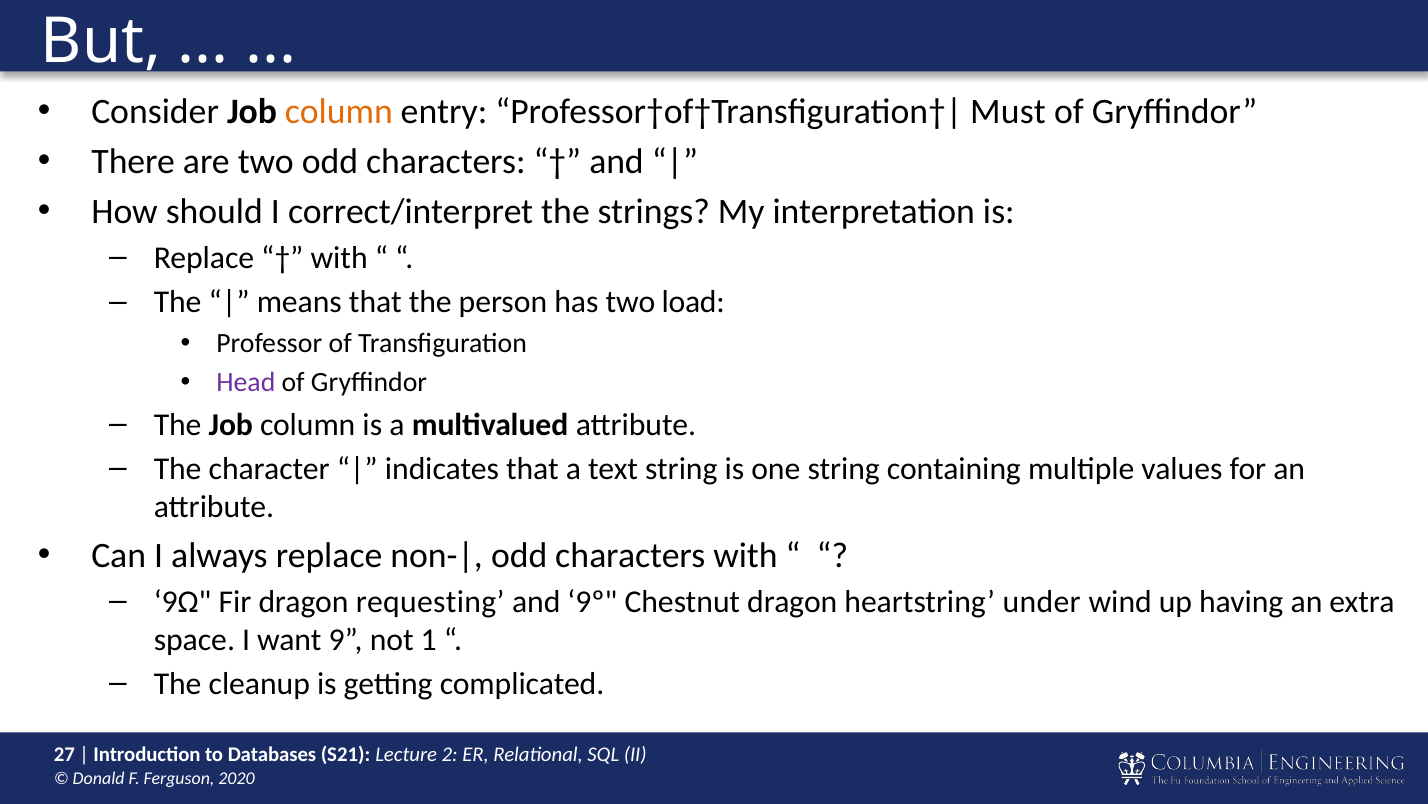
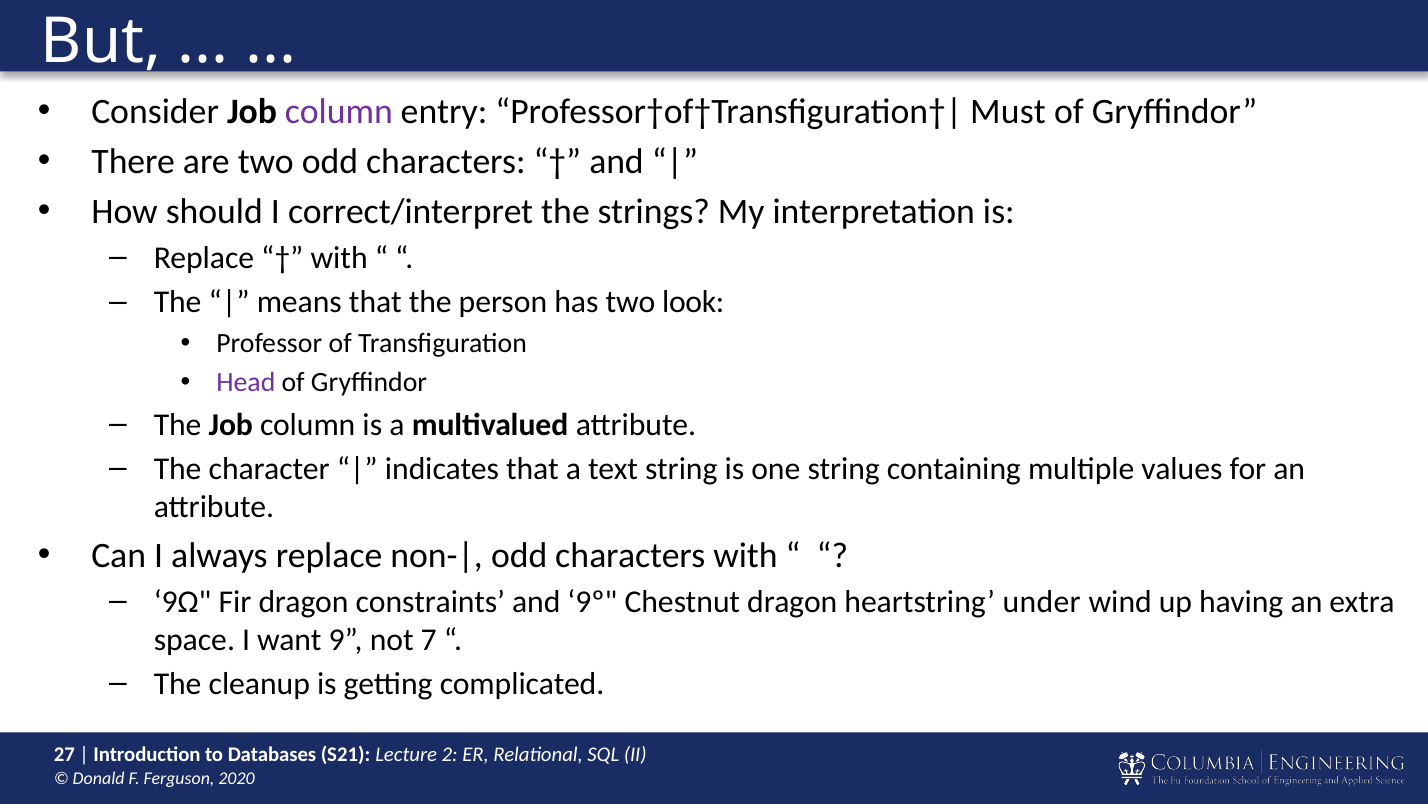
column at (339, 111) colour: orange -> purple
load: load -> look
requesting: requesting -> constraints
1: 1 -> 7
